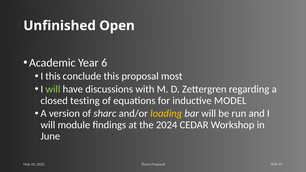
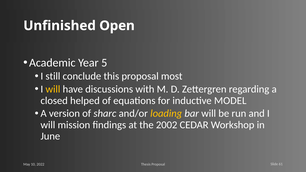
6: 6 -> 5
I this: this -> still
will at (53, 89) colour: light green -> yellow
testing: testing -> helped
module: module -> mission
2024: 2024 -> 2002
